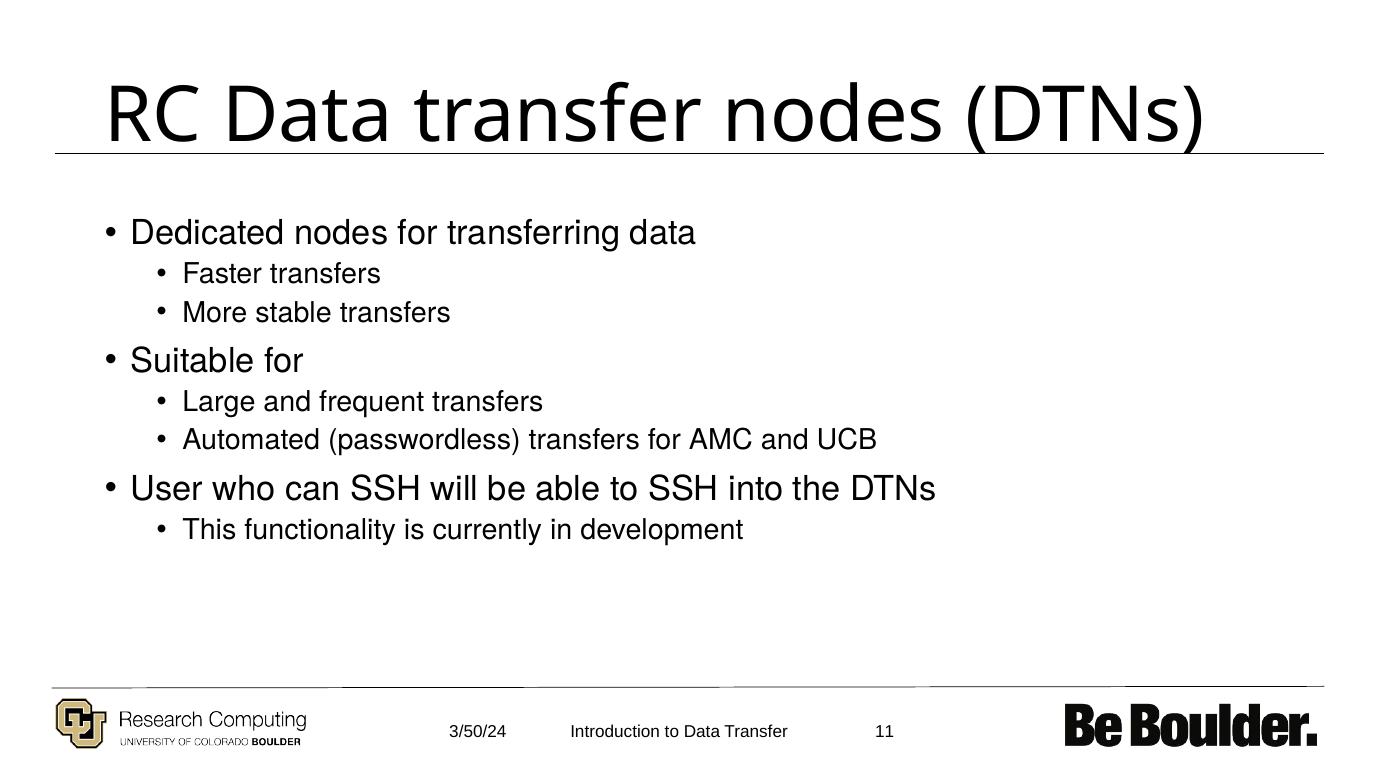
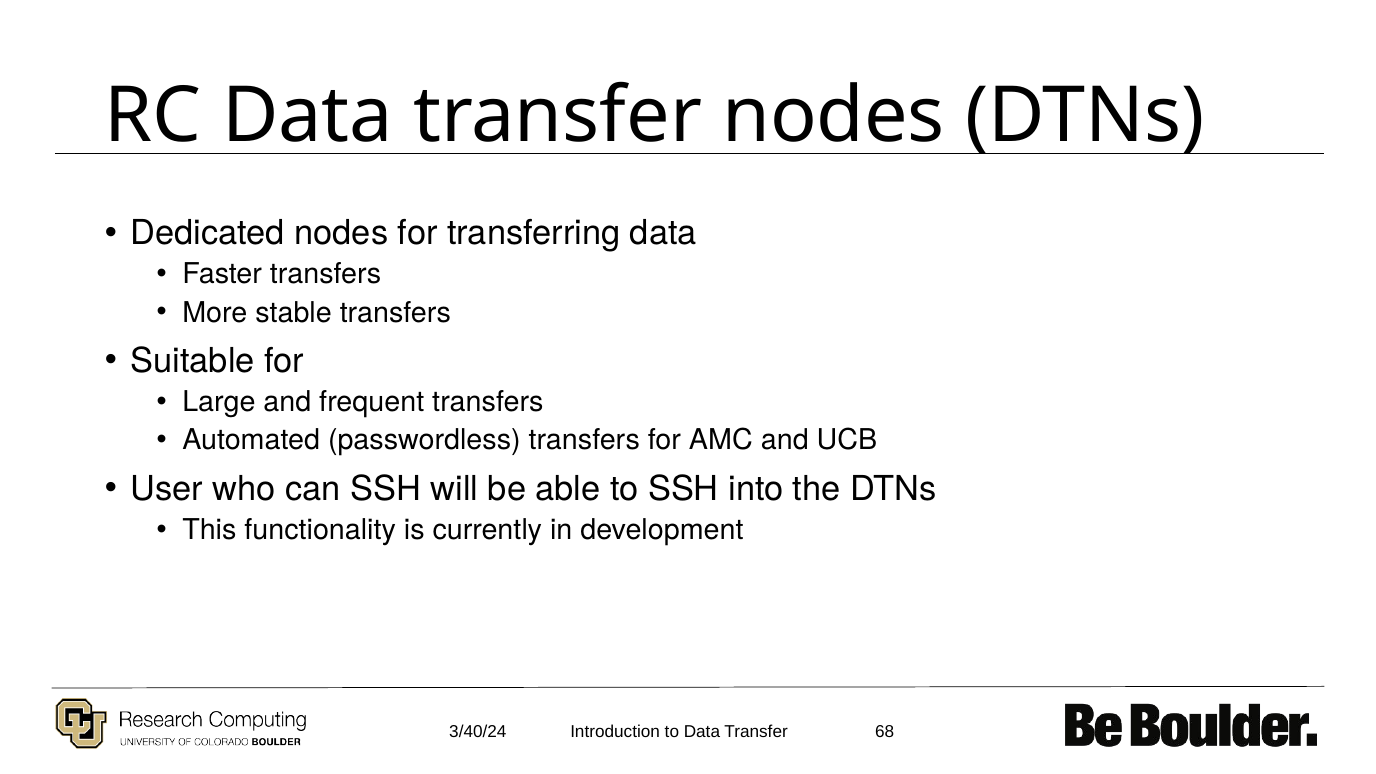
3/50/24: 3/50/24 -> 3/40/24
11: 11 -> 68
